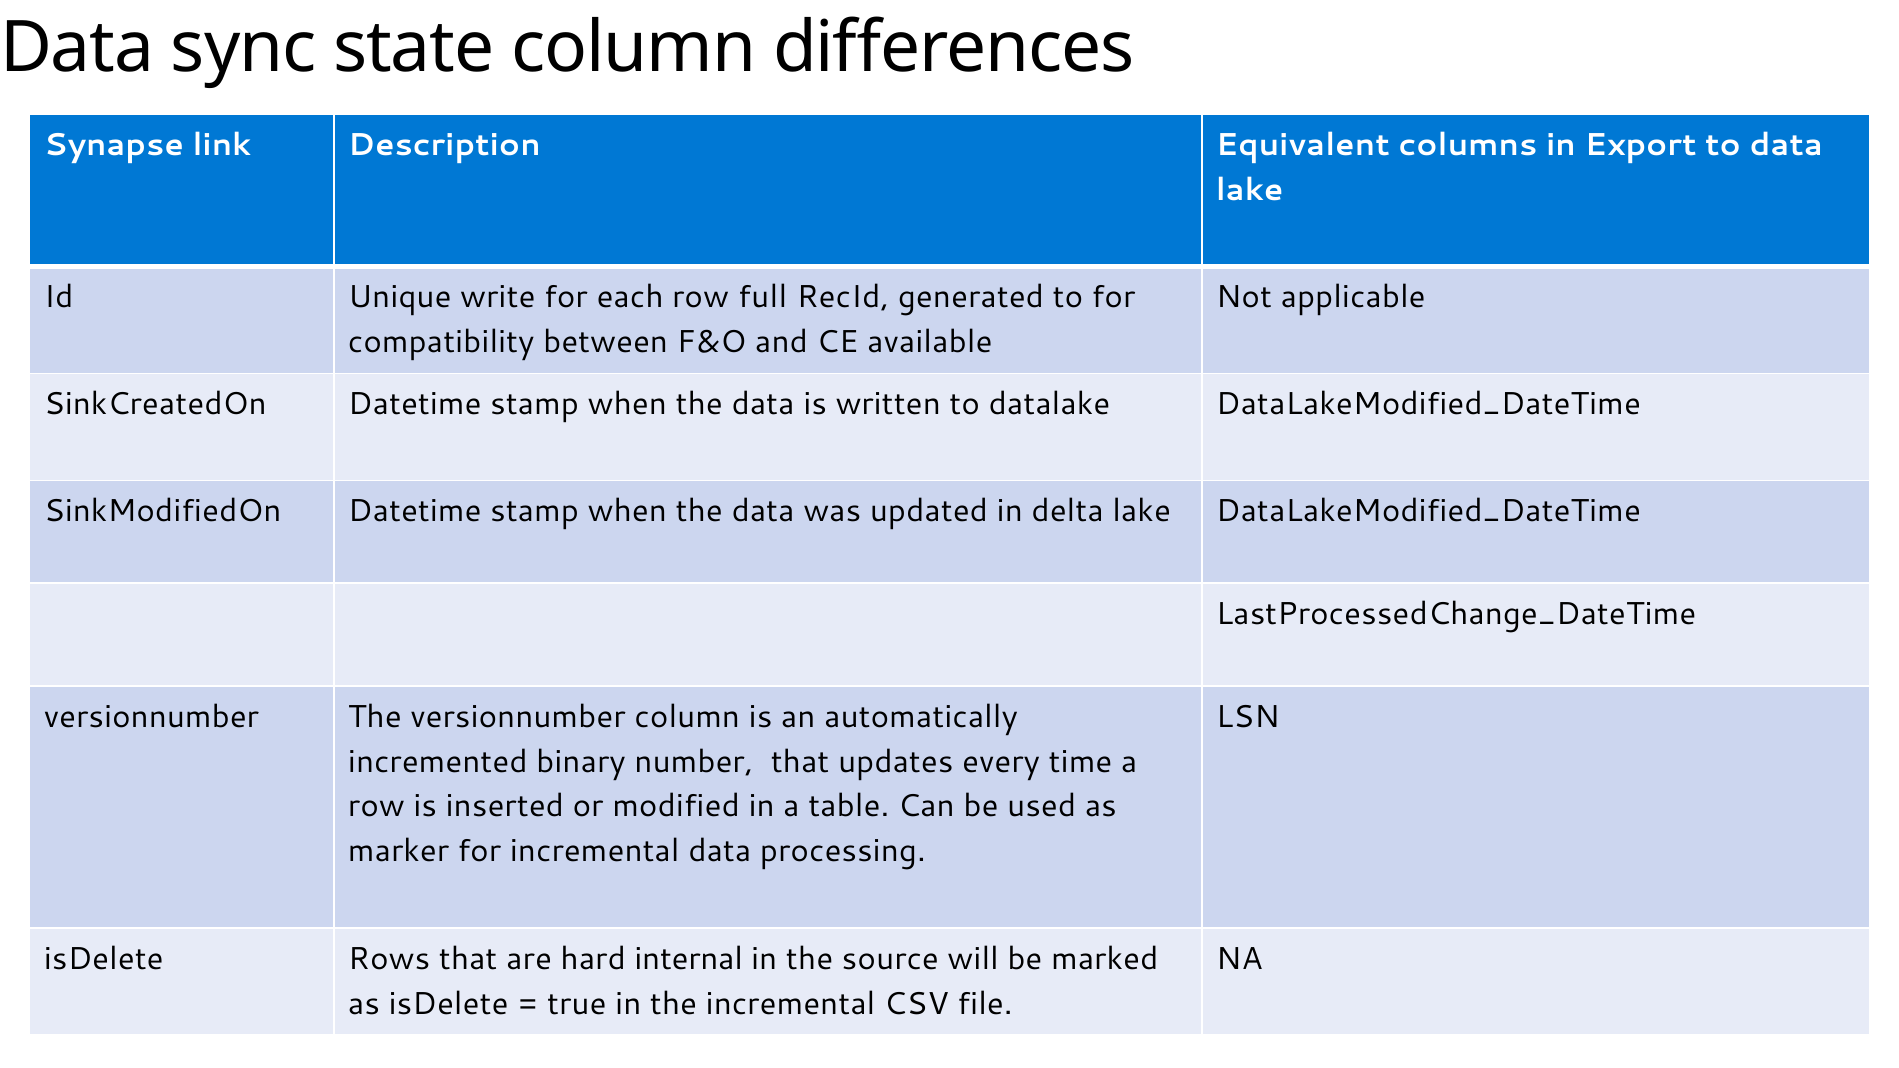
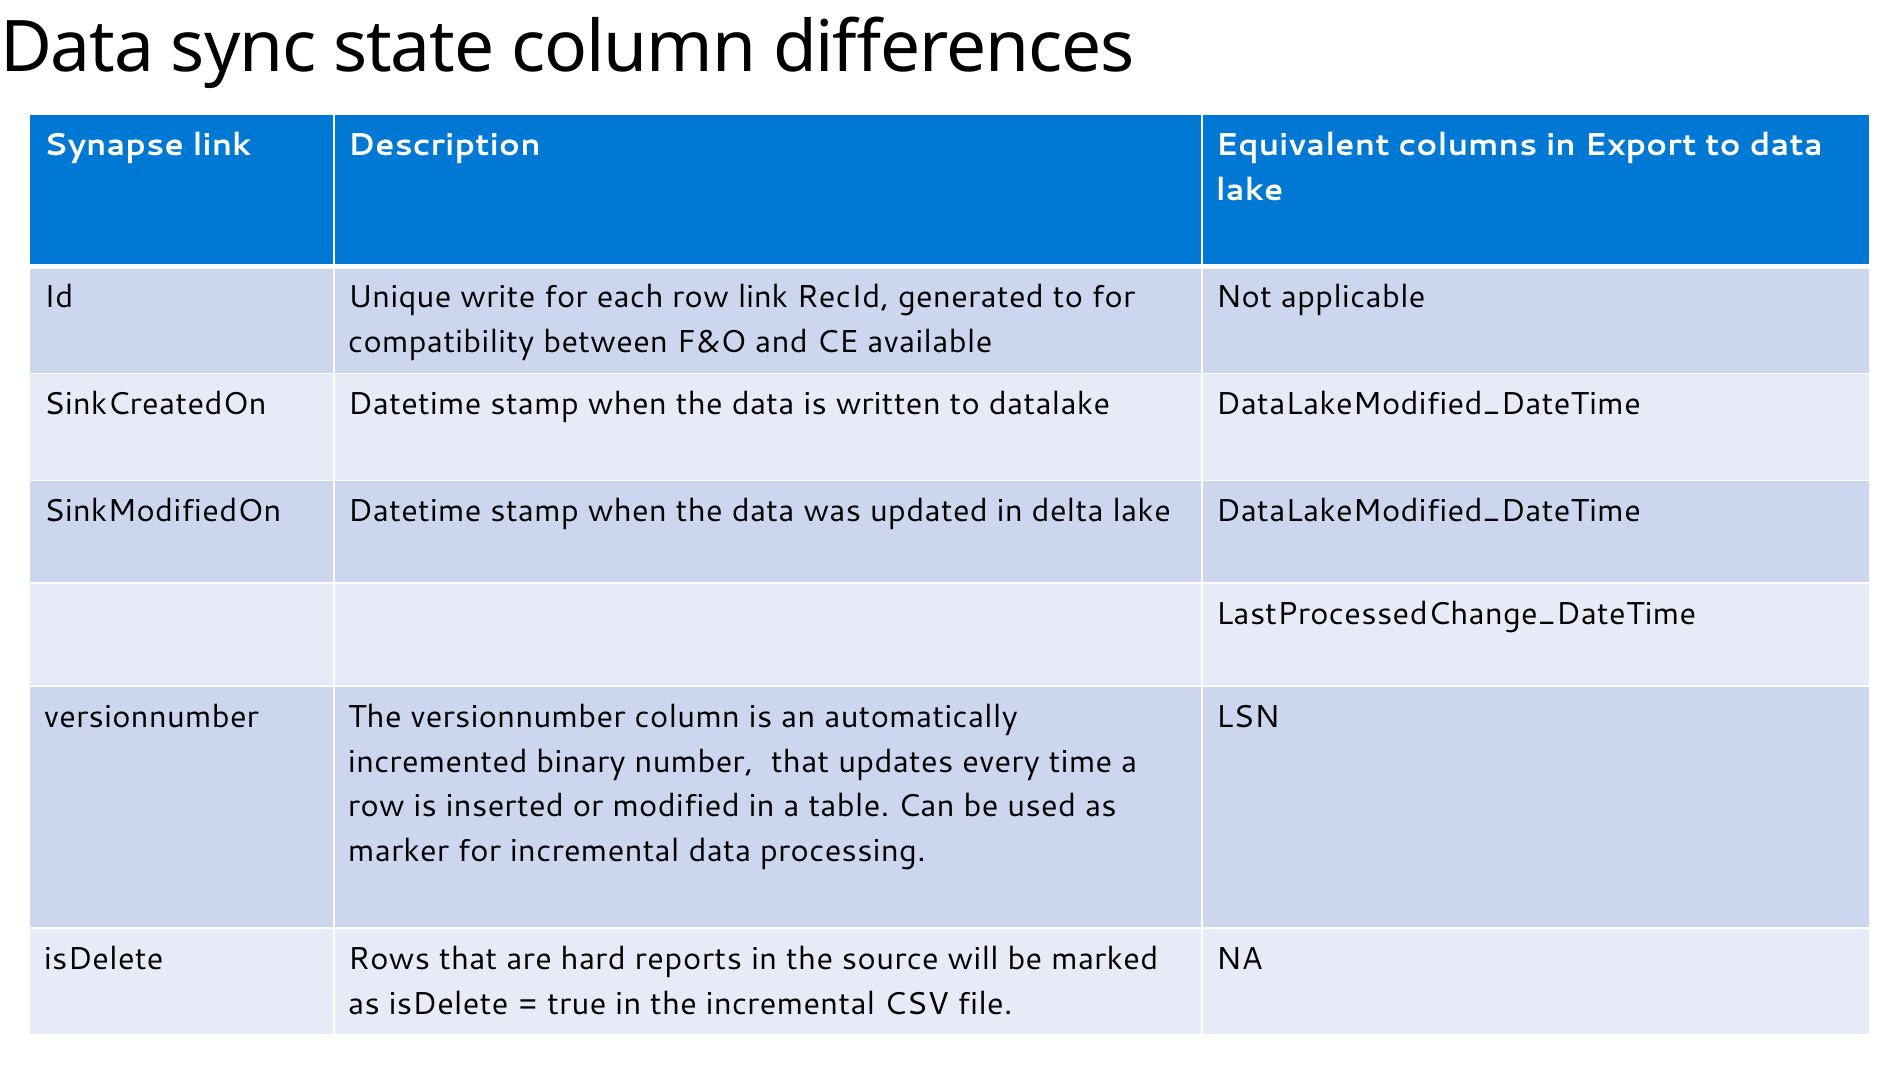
full: full -> link
internal: internal -> reports
